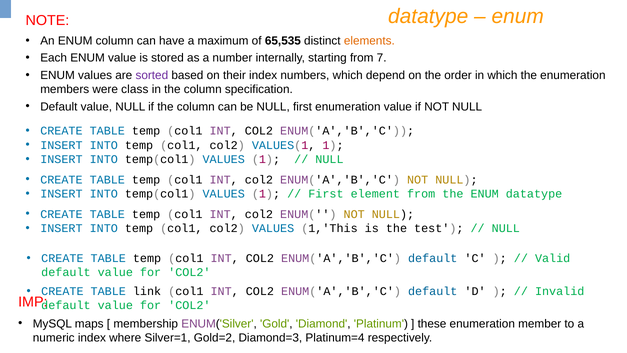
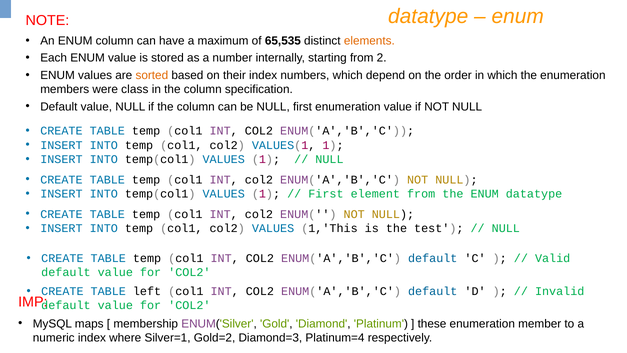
7: 7 -> 2
sorted colour: purple -> orange
link: link -> left
